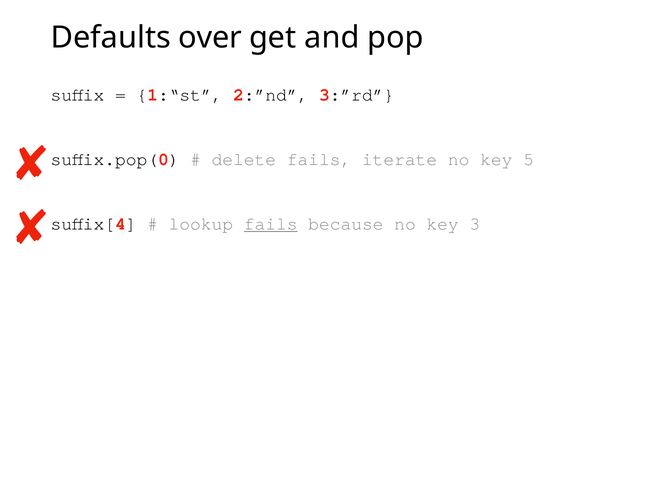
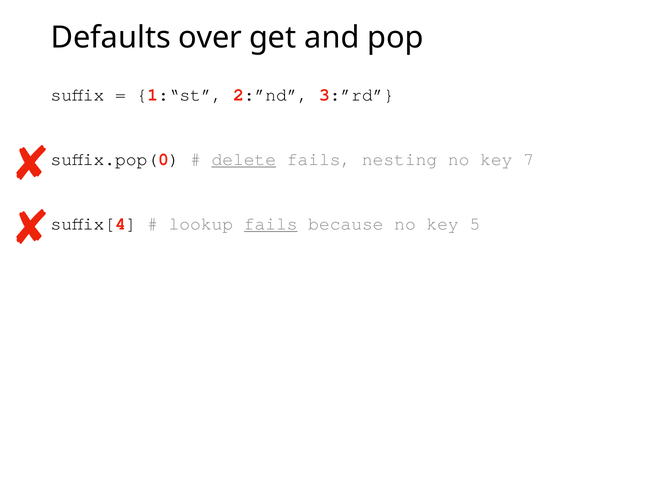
delete underline: none -> present
iterate: iterate -> nesting
5: 5 -> 7
3: 3 -> 5
